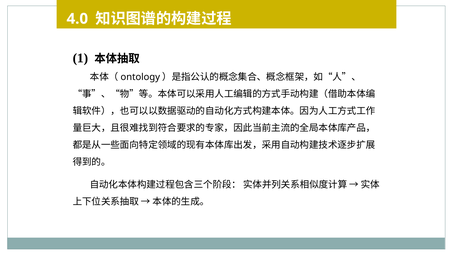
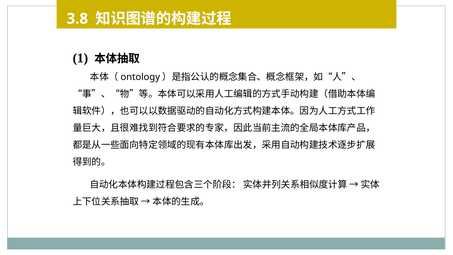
4.0: 4.0 -> 3.8
